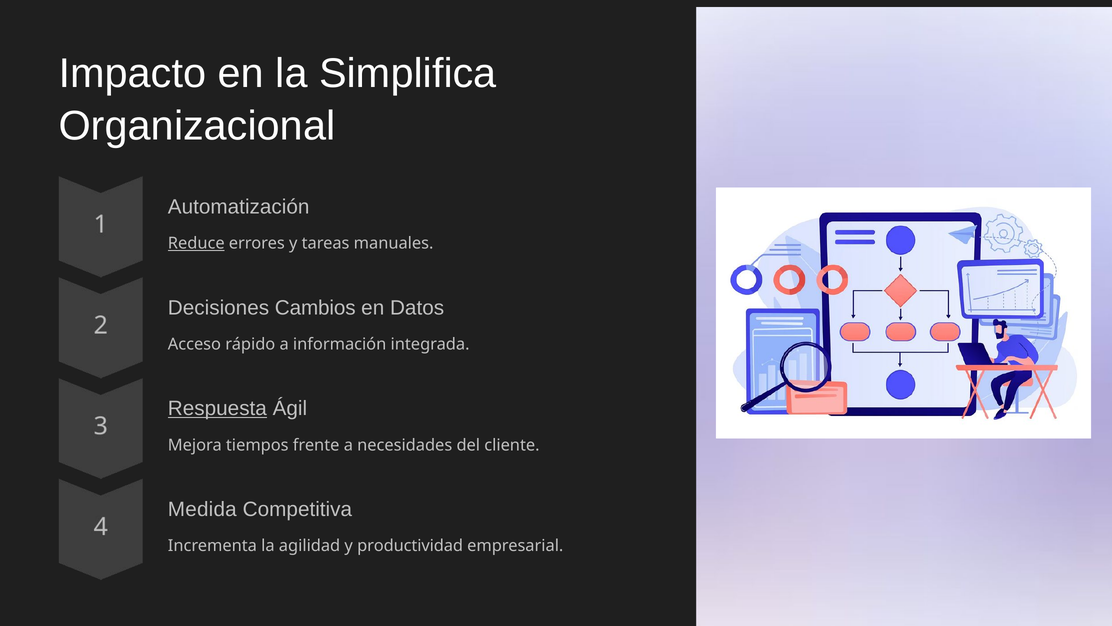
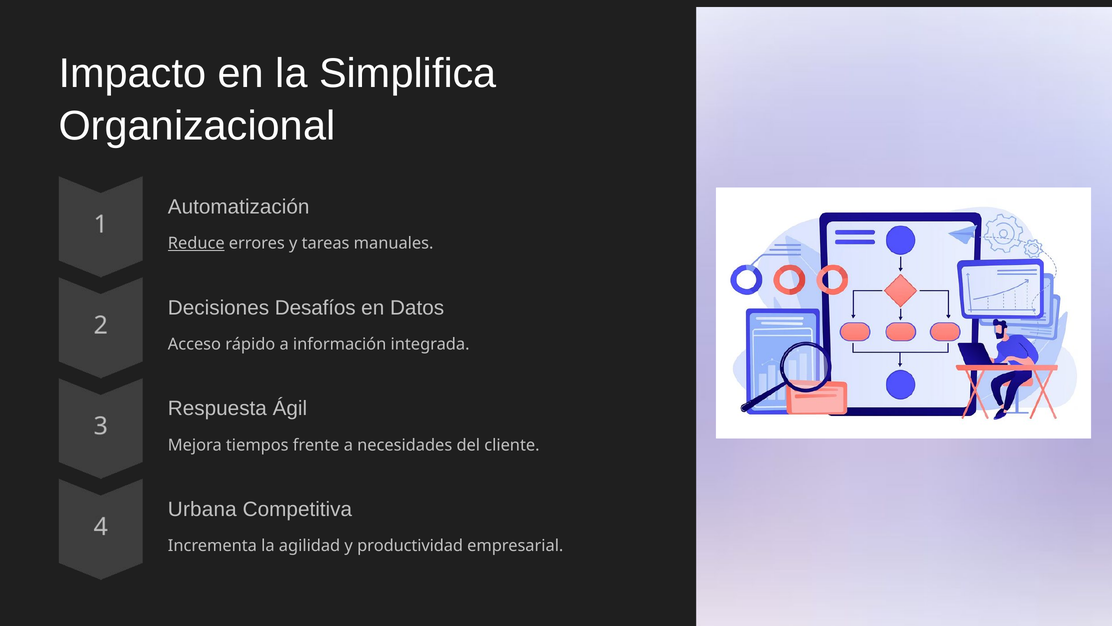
Cambios: Cambios -> Desafíos
Respuesta underline: present -> none
Medida: Medida -> Urbana
